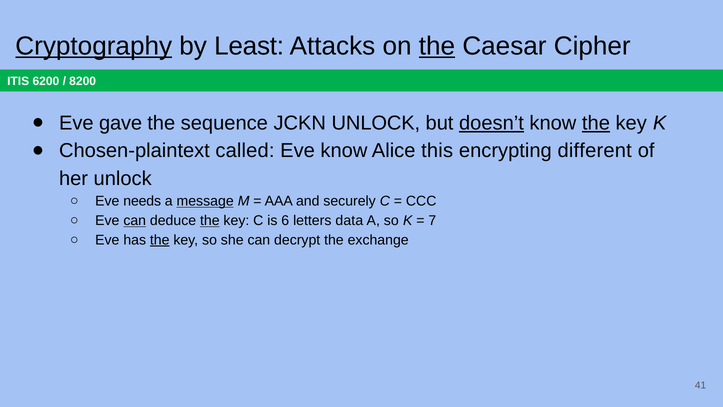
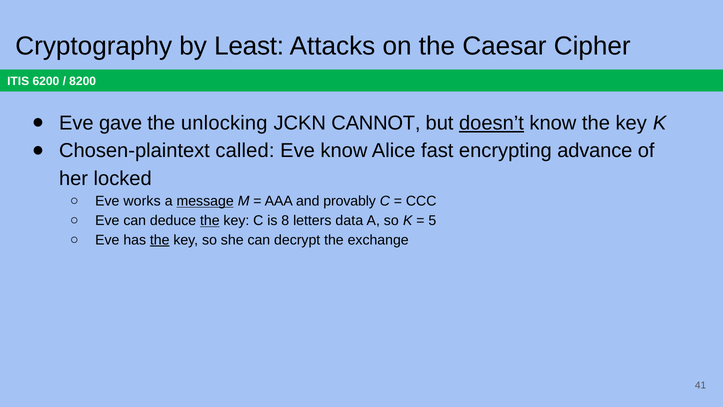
Cryptography underline: present -> none
the at (437, 46) underline: present -> none
sequence: sequence -> unlocking
JCKN UNLOCK: UNLOCK -> CANNOT
the at (596, 123) underline: present -> none
this: this -> fast
different: different -> advance
her unlock: unlock -> locked
needs: needs -> works
securely: securely -> provably
can at (135, 220) underline: present -> none
6: 6 -> 8
7: 7 -> 5
